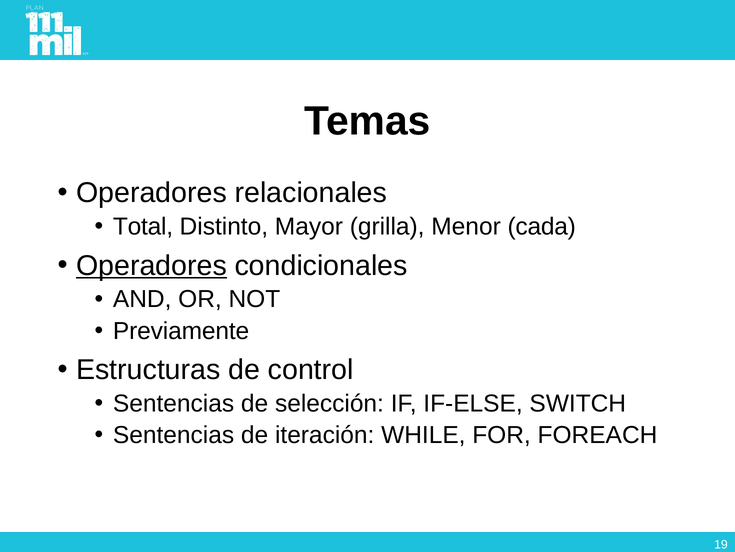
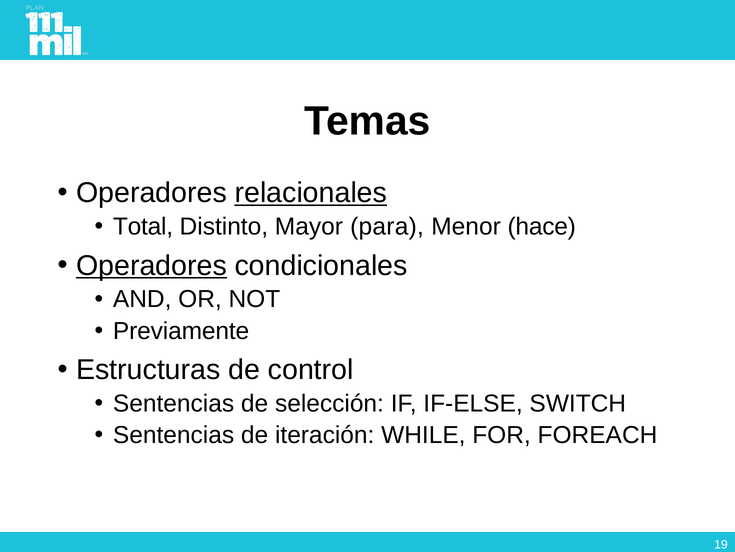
relacionales underline: none -> present
grilla: grilla -> para
cada: cada -> hace
